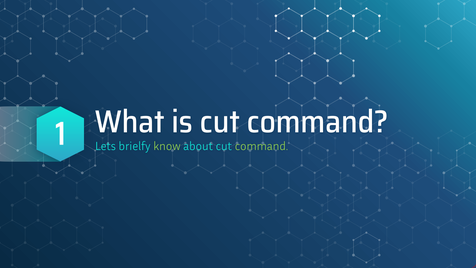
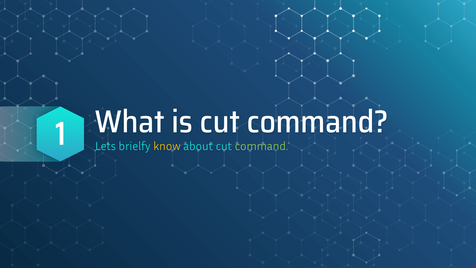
know colour: light green -> yellow
